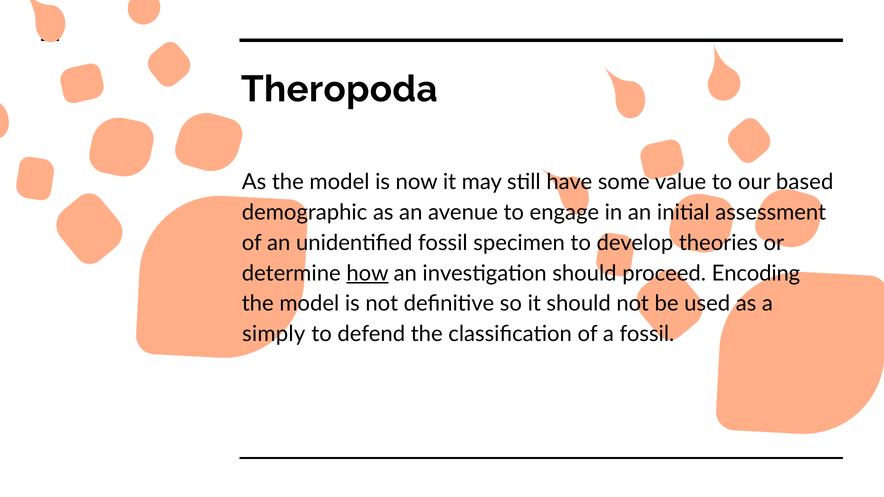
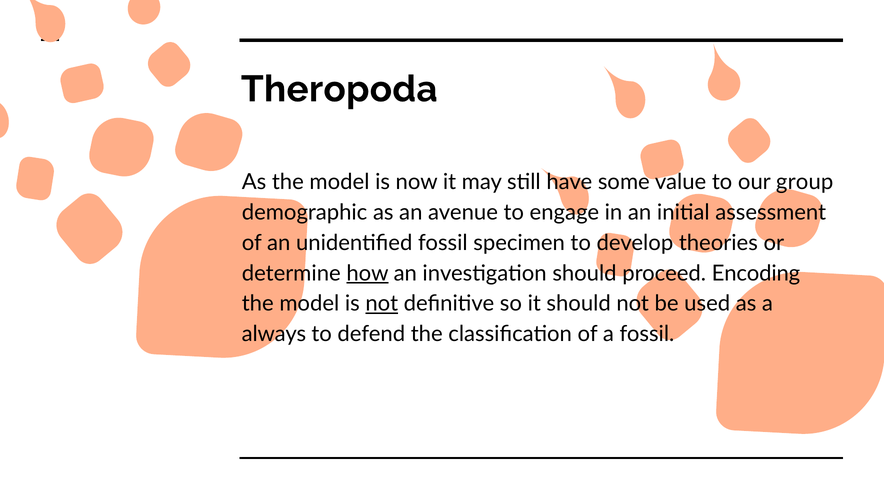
based: based -> group
not at (382, 304) underline: none -> present
simply: simply -> always
